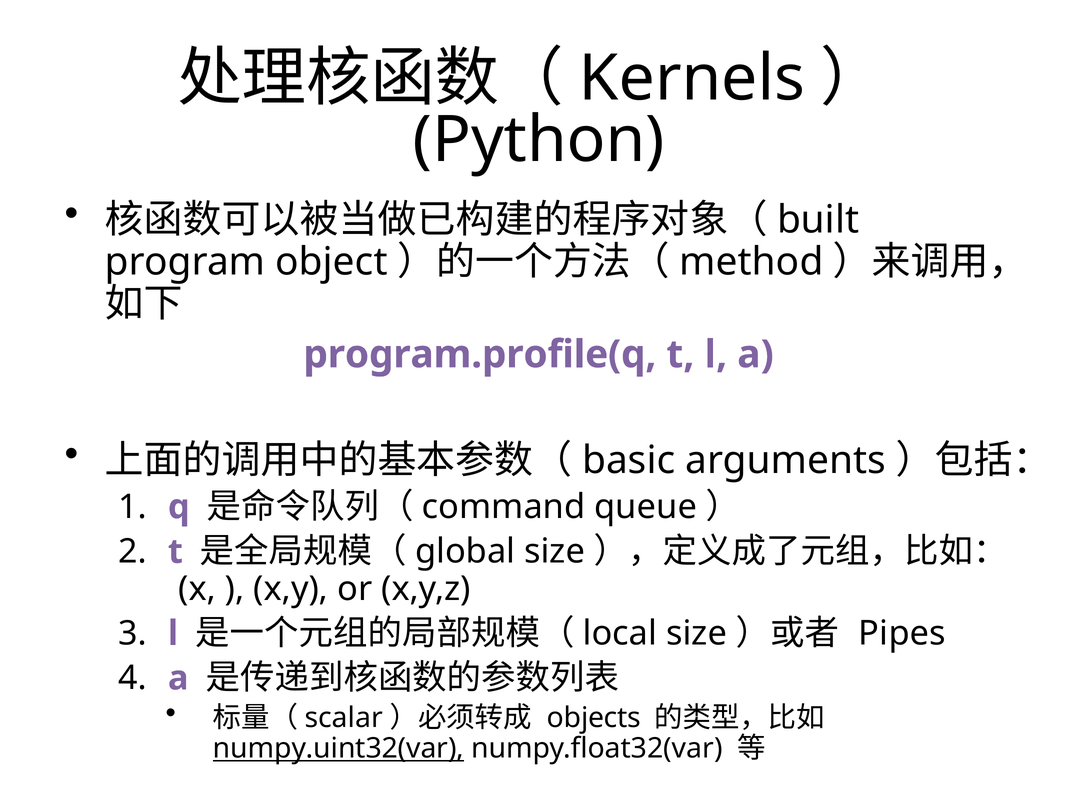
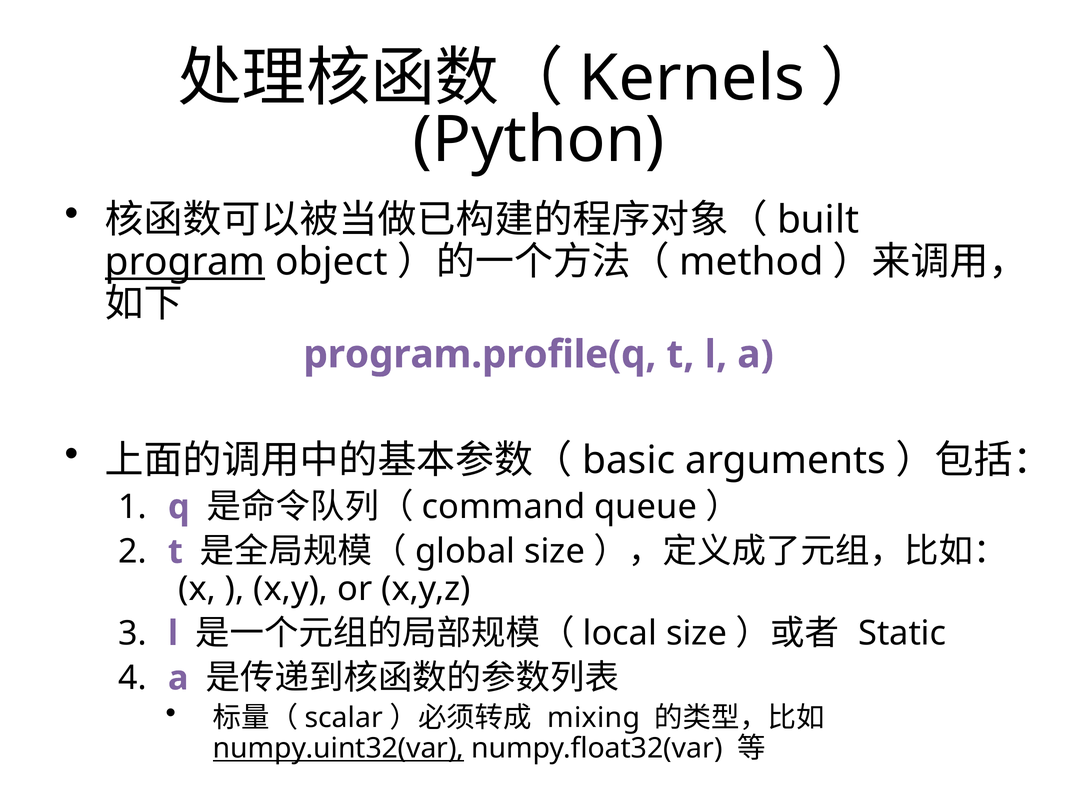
program underline: none -> present
Pipes: Pipes -> Static
objects: objects -> mixing
